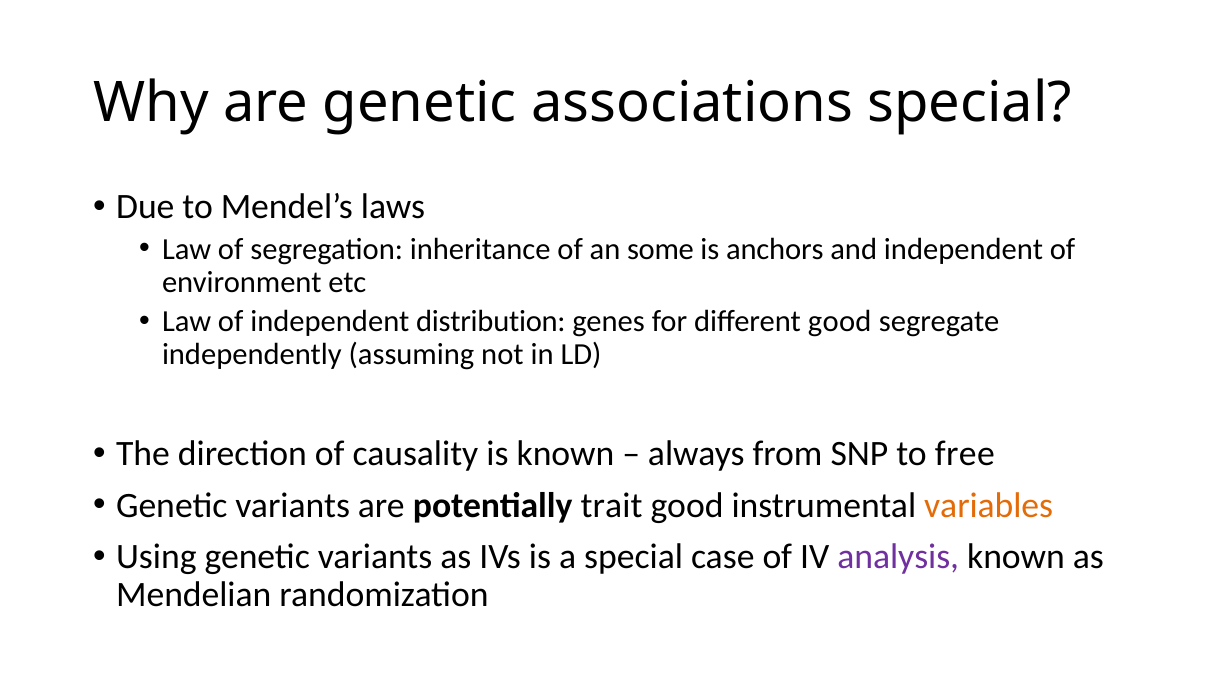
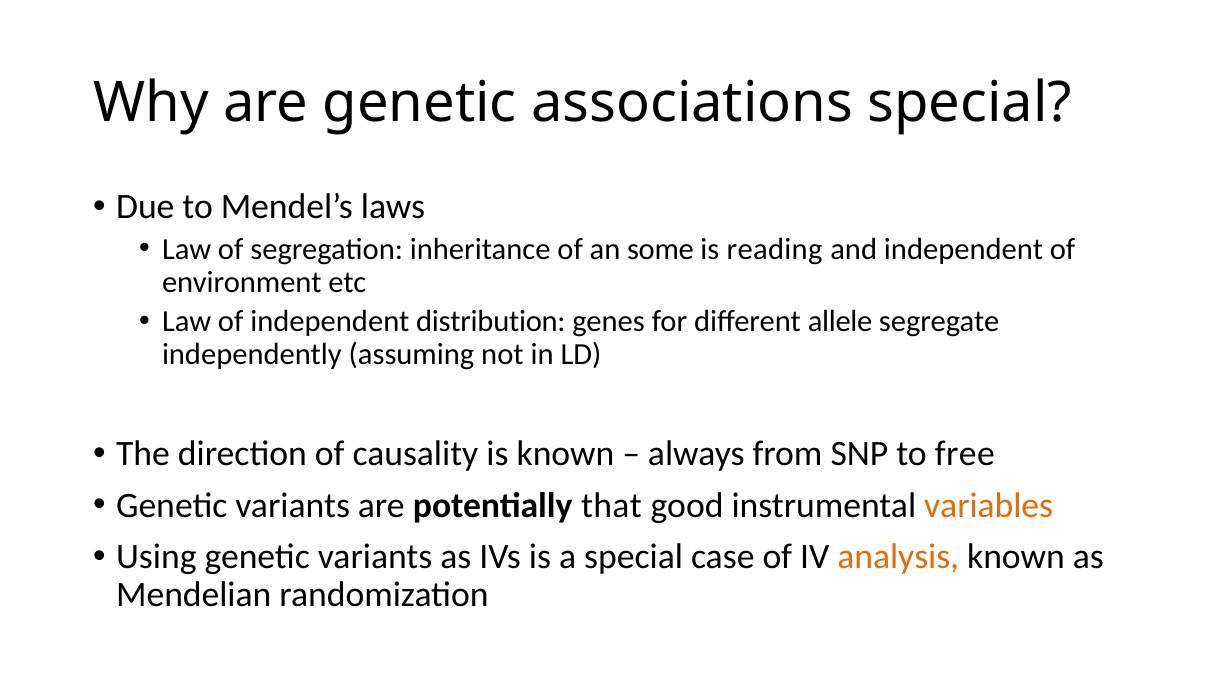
anchors: anchors -> reading
different good: good -> allele
trait: trait -> that
analysis colour: purple -> orange
